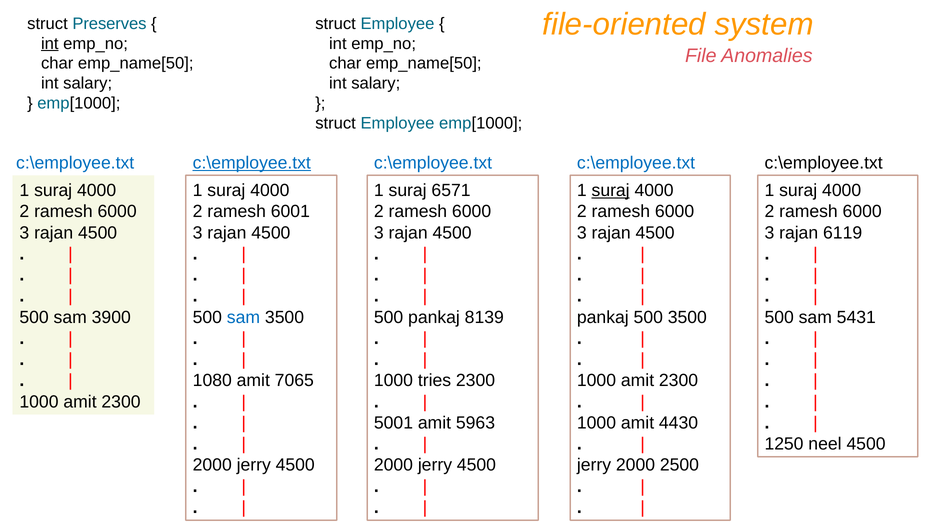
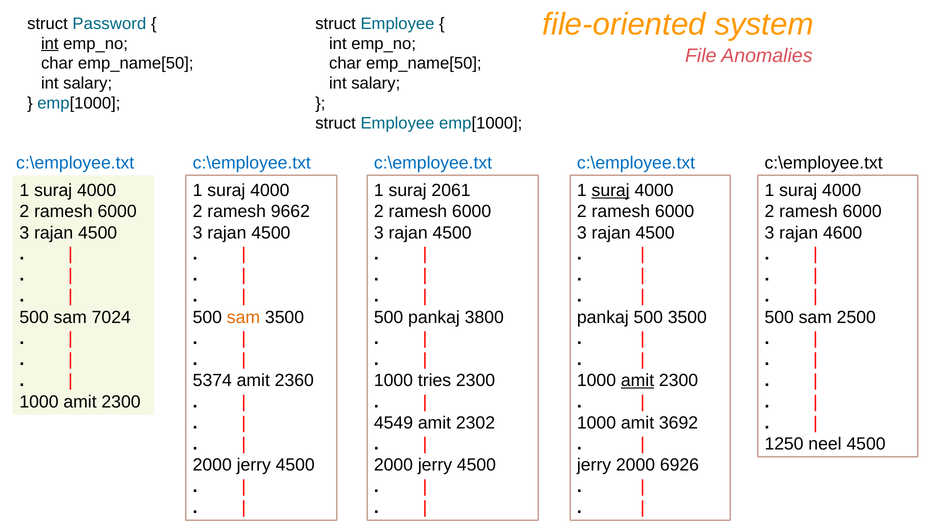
Preserves: Preserves -> Password
c:\employee.txt at (252, 163) underline: present -> none
6571: 6571 -> 2061
6001: 6001 -> 9662
6119: 6119 -> 4600
3900: 3900 -> 7024
sam at (243, 317) colour: blue -> orange
8139: 8139 -> 3800
5431: 5431 -> 2500
1080: 1080 -> 5374
7065: 7065 -> 2360
amit at (638, 380) underline: none -> present
5001: 5001 -> 4549
5963: 5963 -> 2302
4430: 4430 -> 3692
2500: 2500 -> 6926
